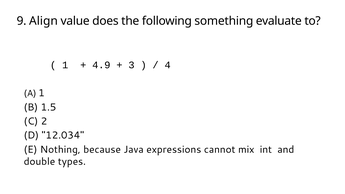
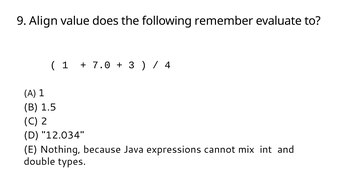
something: something -> remember
4.9: 4.9 -> 7.0
